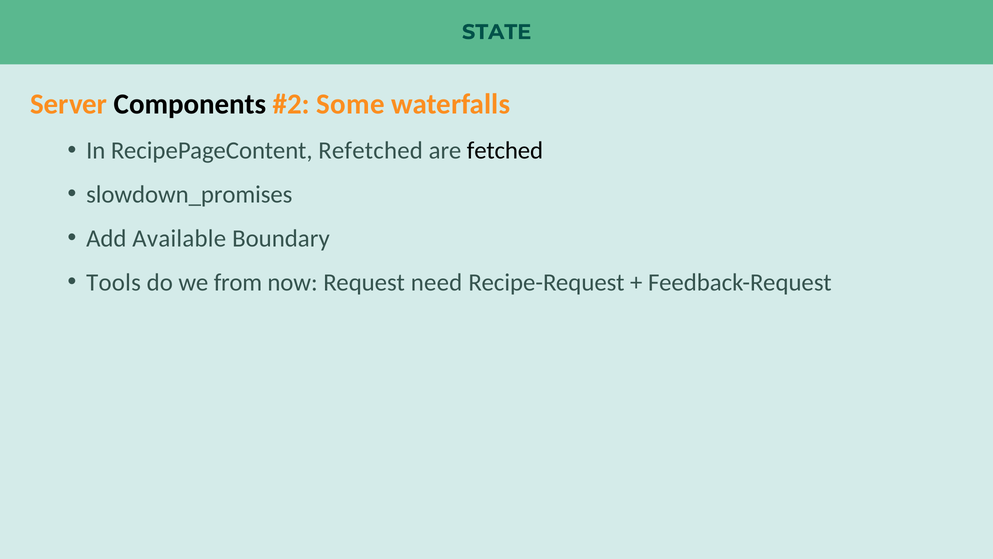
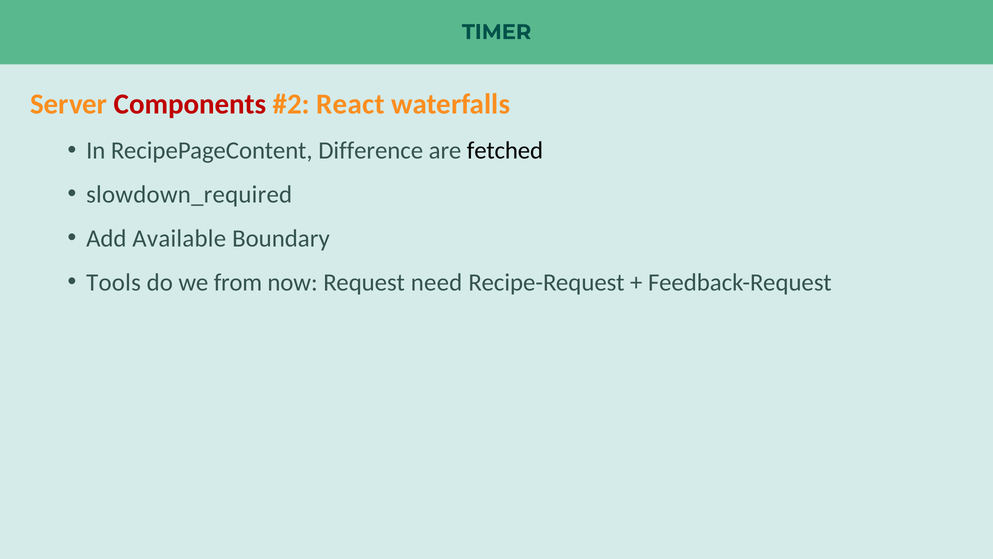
STATE: STATE -> TIMER
Components colour: black -> red
Some: Some -> React
Refetched: Refetched -> Difference
slowdown_promises: slowdown_promises -> slowdown_required
